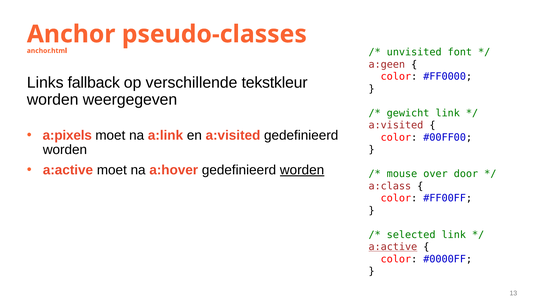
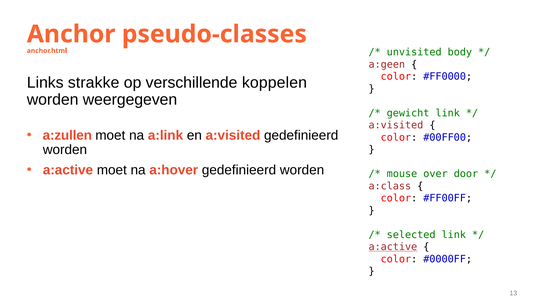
font: font -> body
fallback: fallback -> strakke
tekstkleur: tekstkleur -> koppelen
a:pixels: a:pixels -> a:zullen
worden at (302, 170) underline: present -> none
